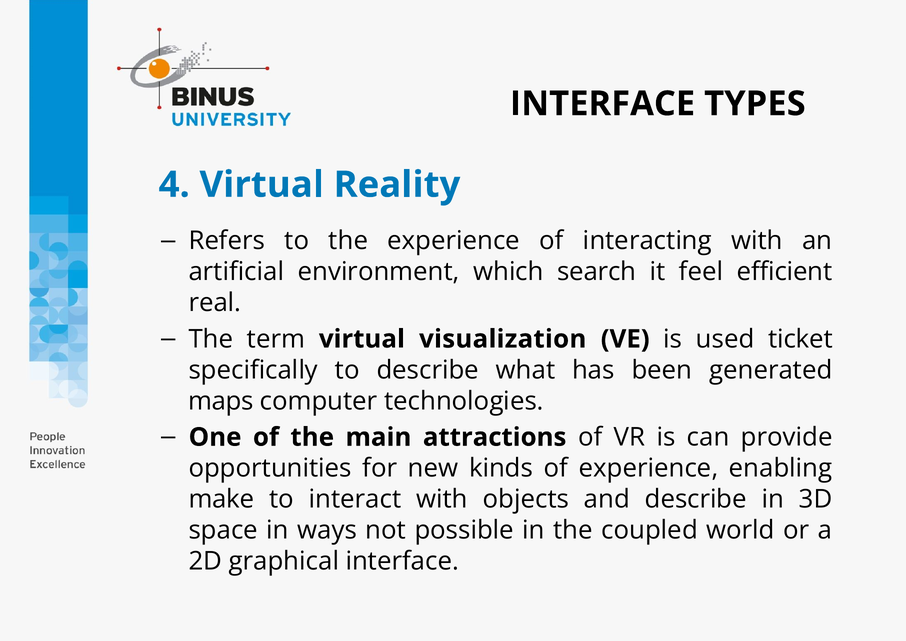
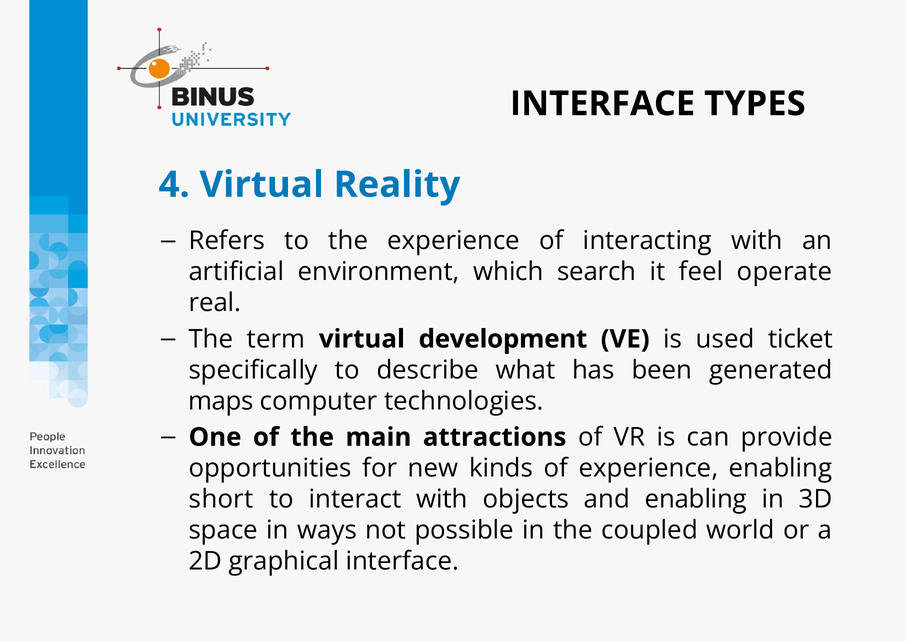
efficient: efficient -> operate
visualization: visualization -> development
make: make -> short
and describe: describe -> enabling
